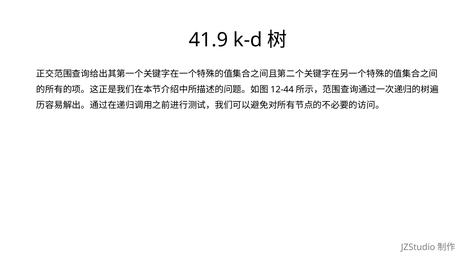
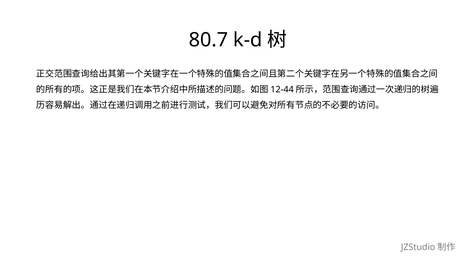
41.9: 41.9 -> 80.7
